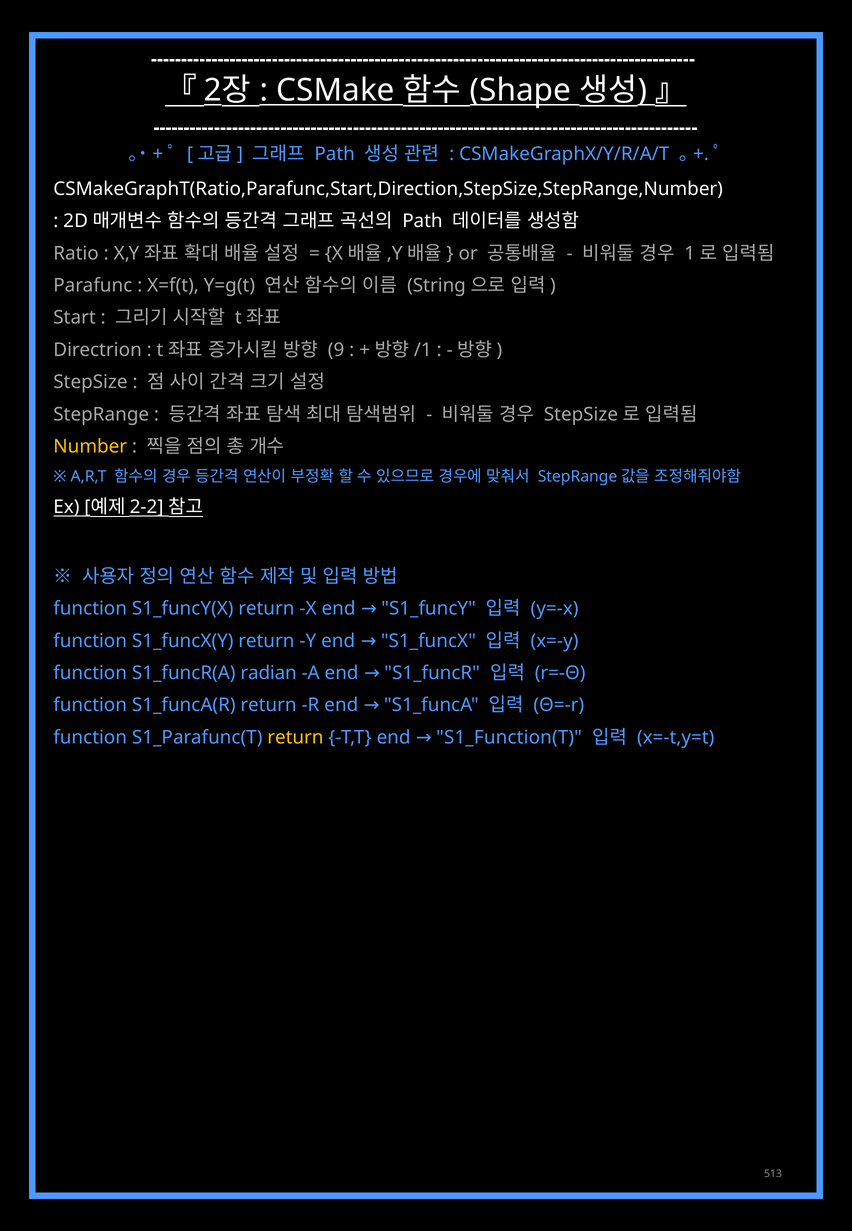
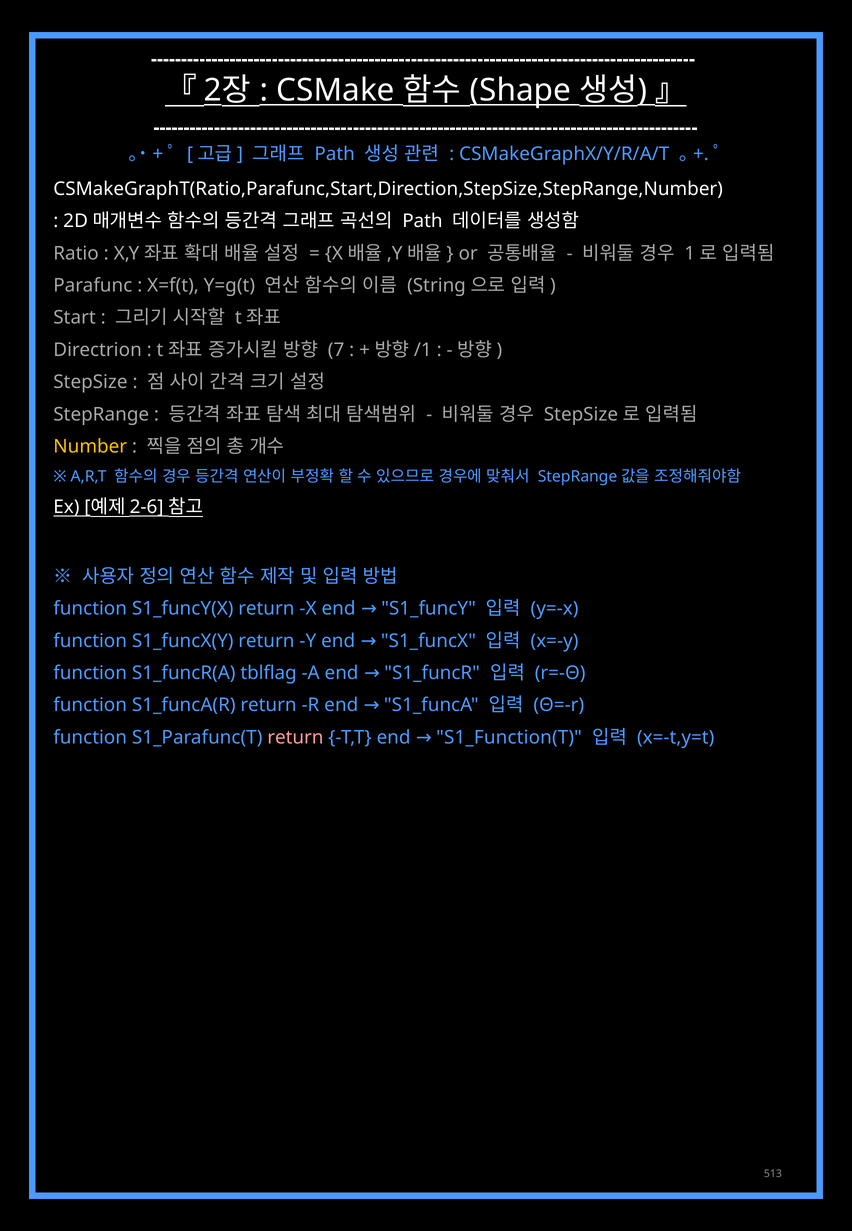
9: 9 -> 7
2-2: 2-2 -> 2-6
radian: radian -> tblflag
return at (295, 737) colour: yellow -> pink
